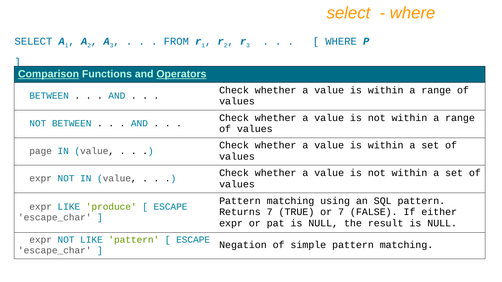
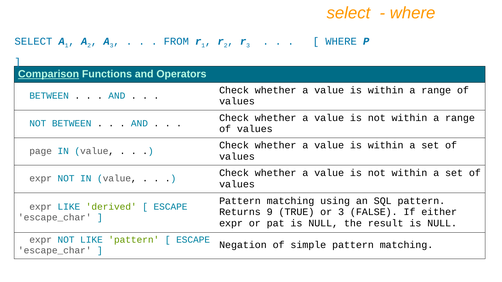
Operators underline: present -> none
produce: produce -> derived
Returns 7: 7 -> 9
or 7: 7 -> 3
